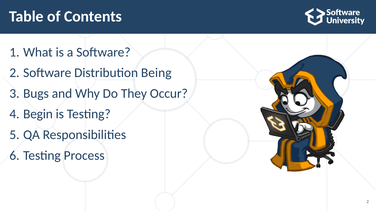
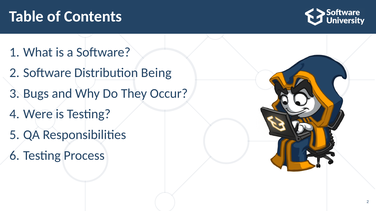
Begin: Begin -> Were
